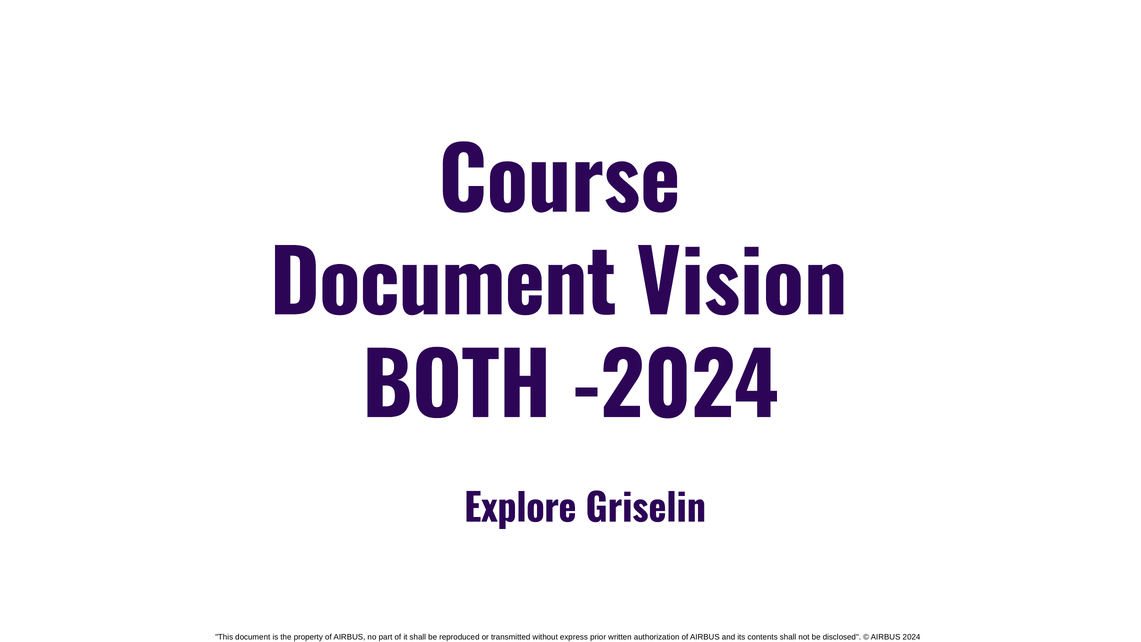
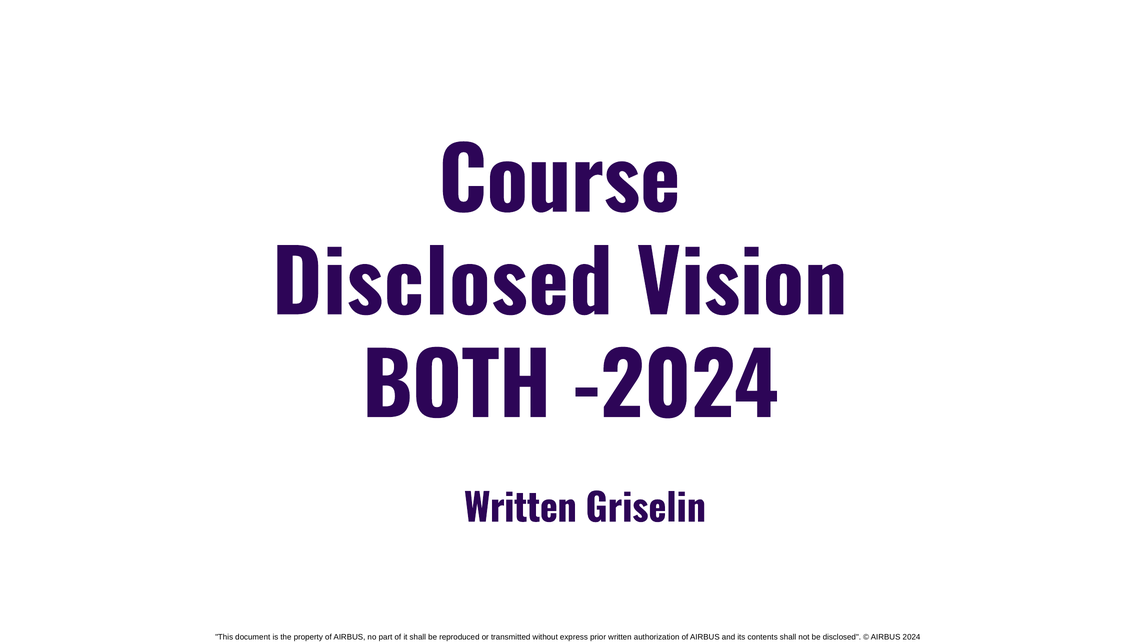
Document at (443, 286): Document -> Disclosed
Explore at (520, 509): Explore -> Written
